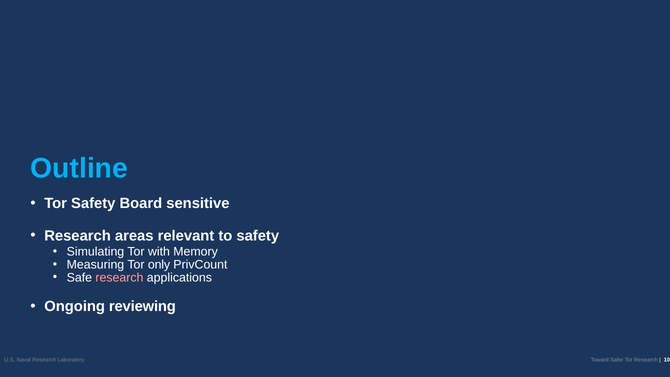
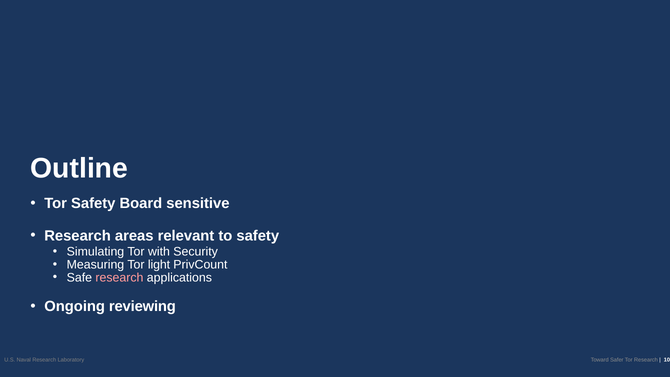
Outline colour: light blue -> white
Memory: Memory -> Security
only: only -> light
